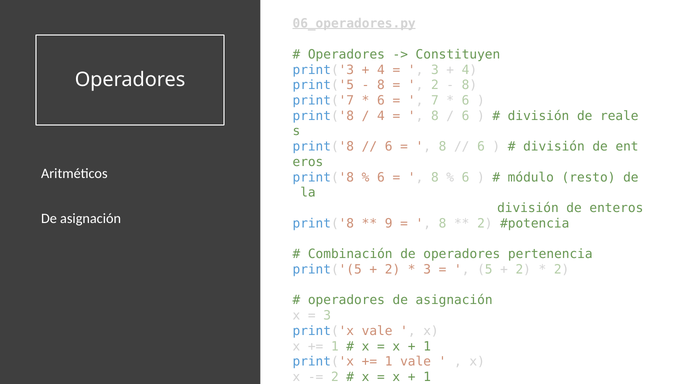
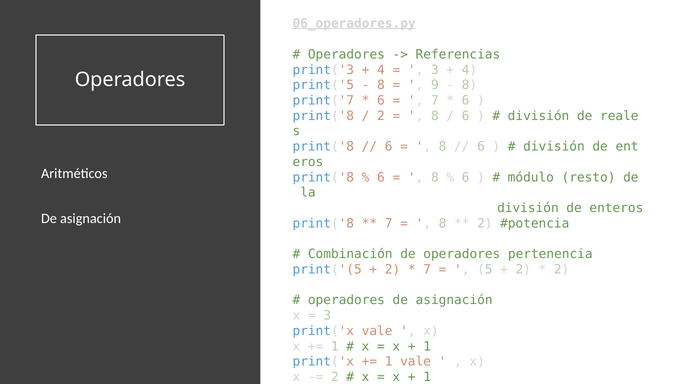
Constituyen: Constituyen -> Referencias
2 at (435, 85): 2 -> 9
4 at (381, 116): 4 -> 2
9 at (389, 223): 9 -> 7
3 at (427, 269): 3 -> 7
